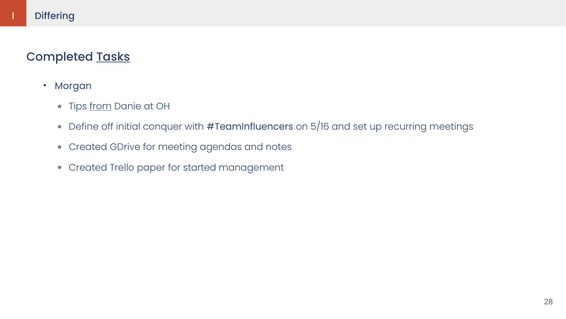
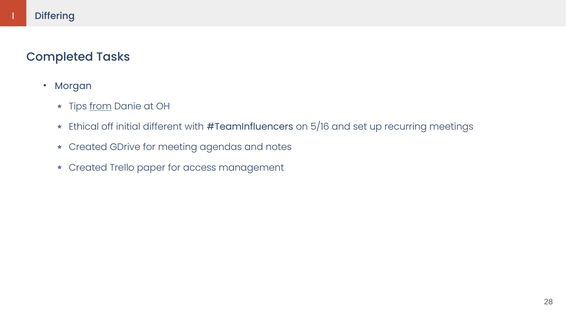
Tasks underline: present -> none
Define: Define -> Ethical
conquer: conquer -> different
started: started -> access
